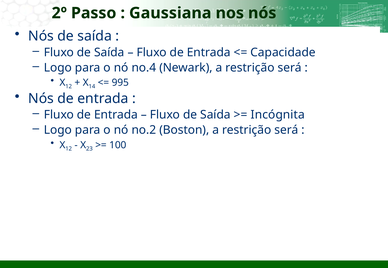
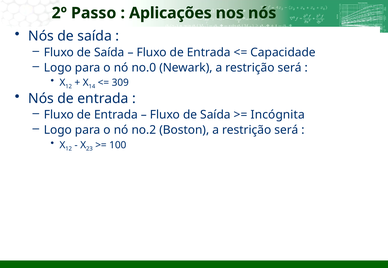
Gaussiana: Gaussiana -> Aplicações
no.4: no.4 -> no.0
995: 995 -> 309
